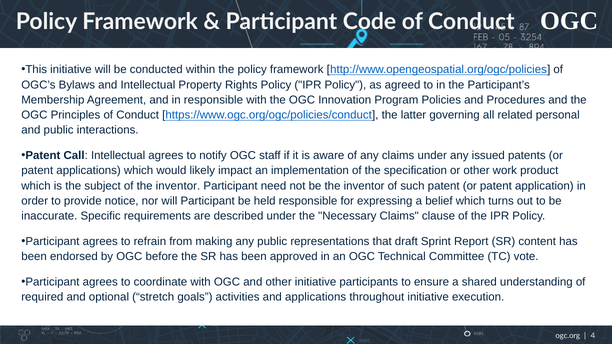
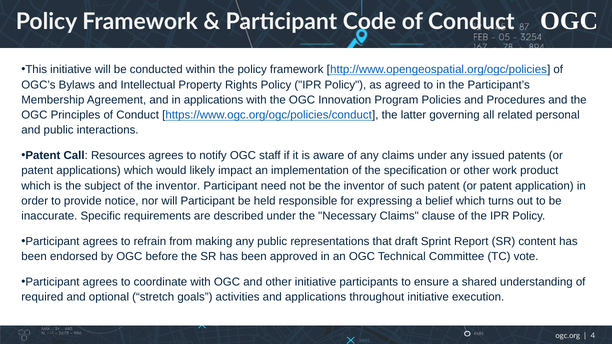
in responsible: responsible -> applications
Call Intellectual: Intellectual -> Resources
